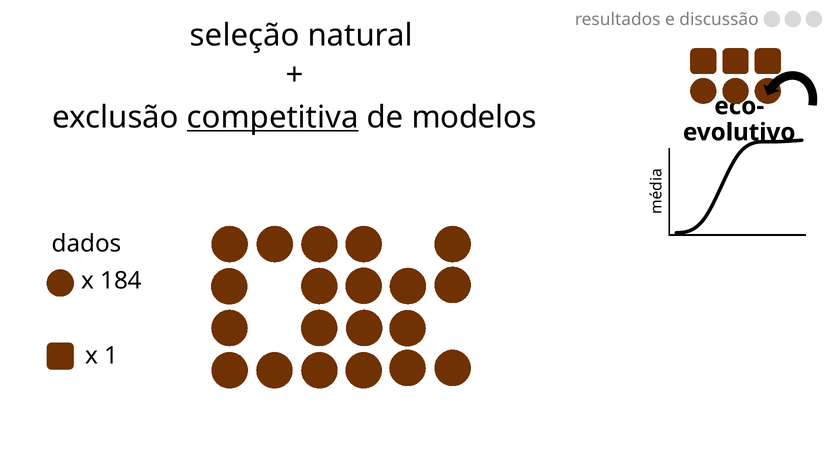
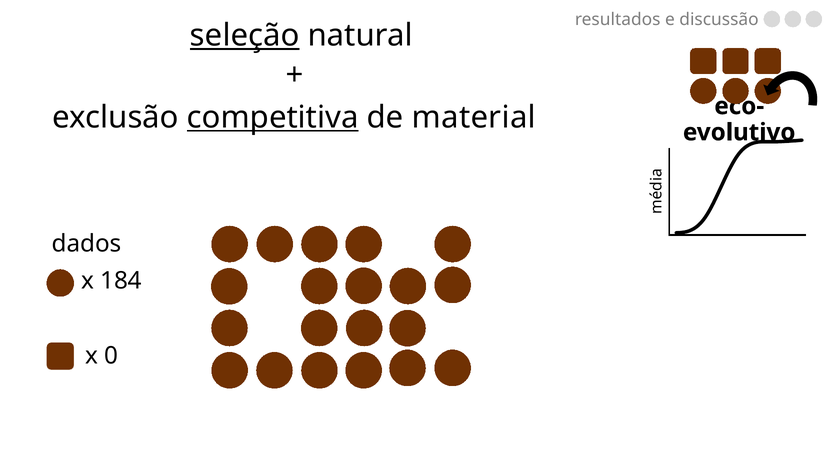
seleção underline: none -> present
modelos: modelos -> material
1: 1 -> 0
